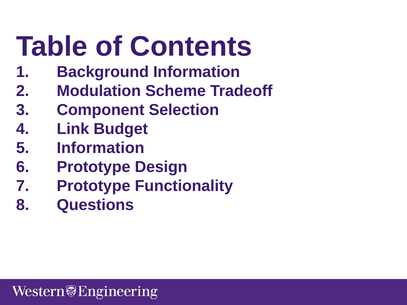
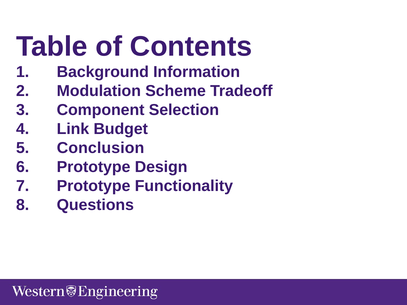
Information at (101, 148): Information -> Conclusion
